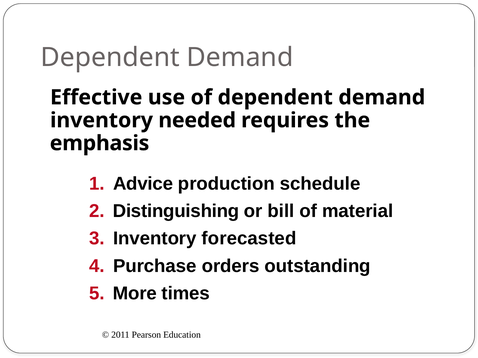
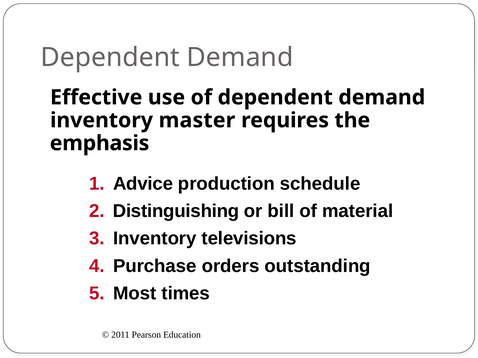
needed: needed -> master
forecasted: forecasted -> televisions
More: More -> Most
